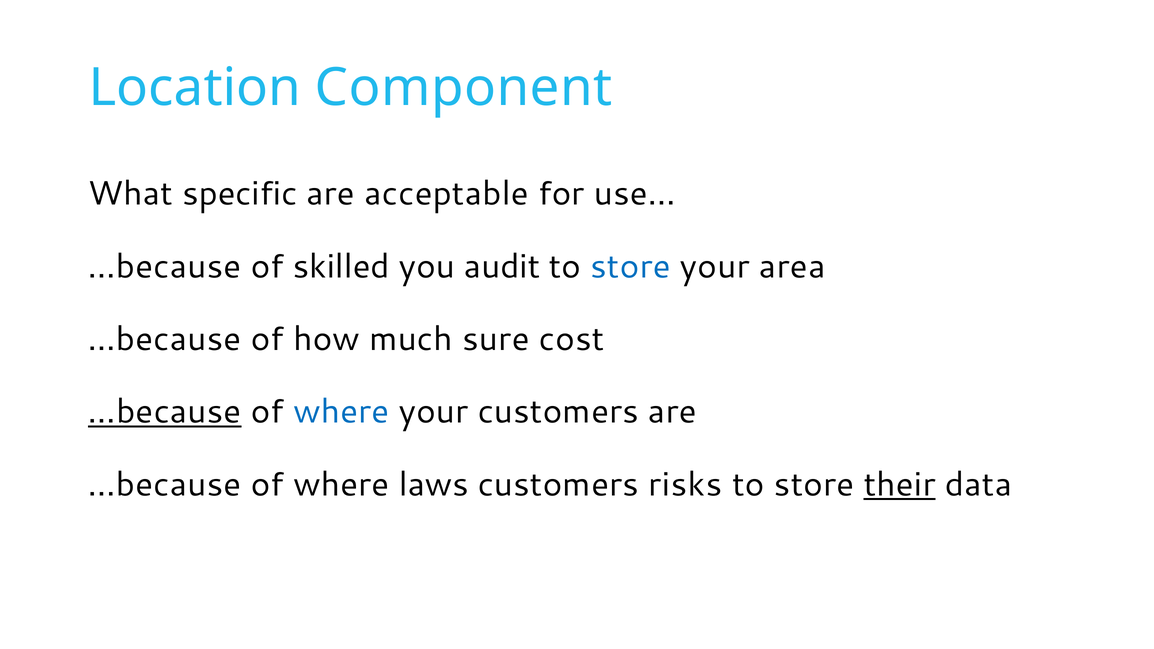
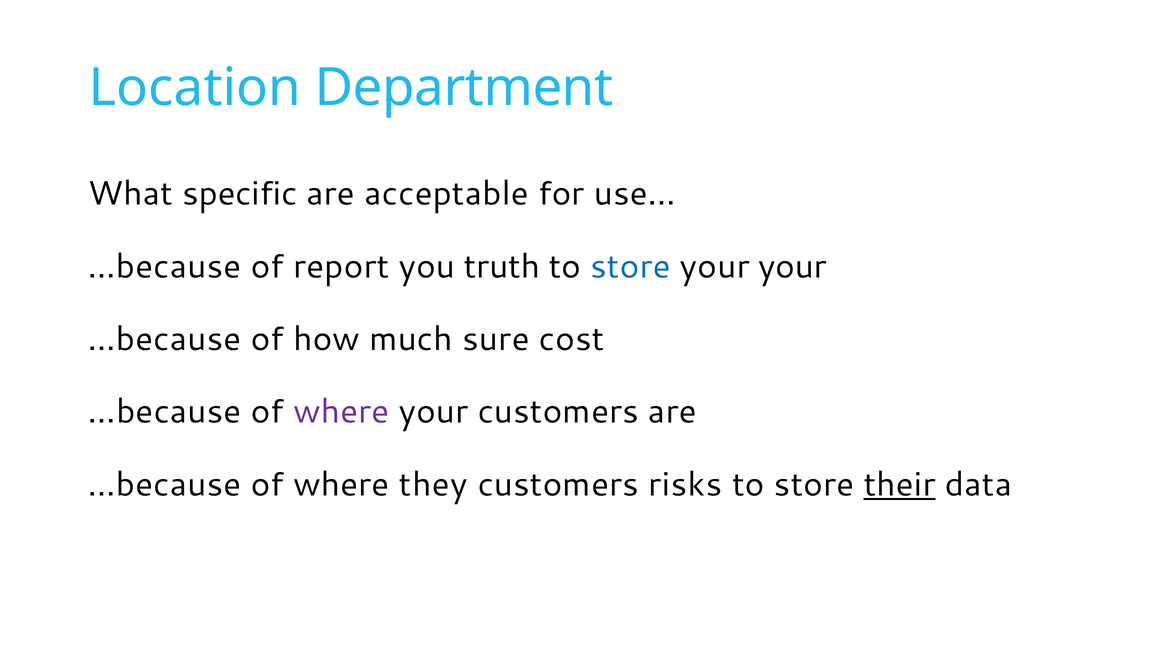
Component: Component -> Department
skilled: skilled -> report
audit: audit -> truth
your area: area -> your
…because at (165, 412) underline: present -> none
where at (341, 412) colour: blue -> purple
laws: laws -> they
